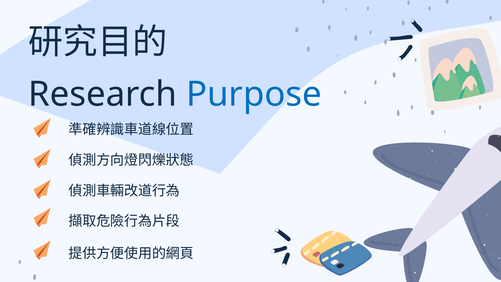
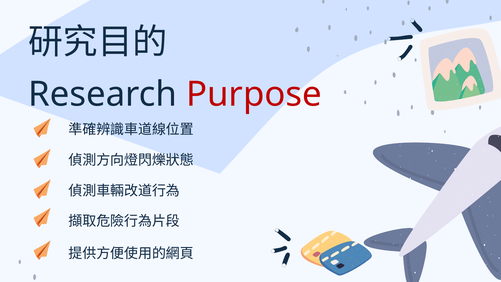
Purpose colour: blue -> red
